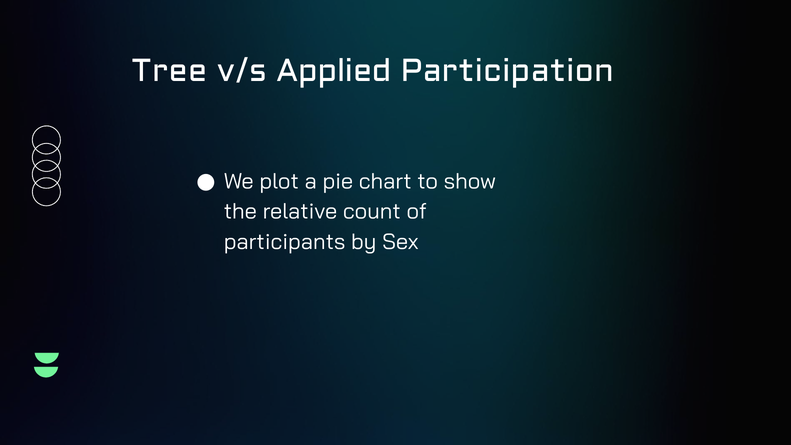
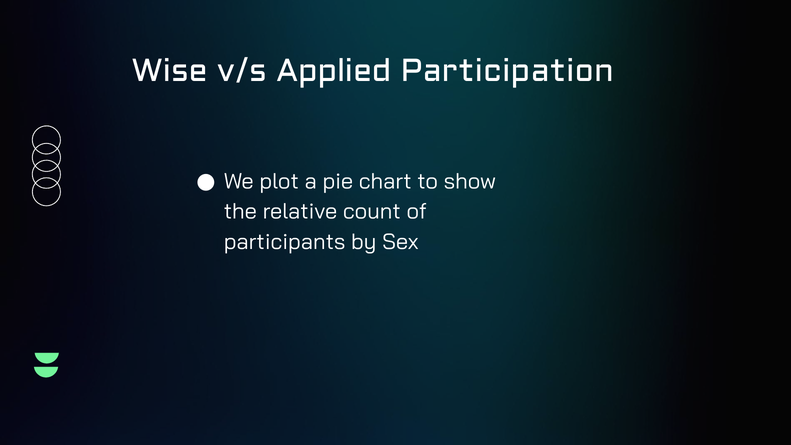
Tree: Tree -> Wise
